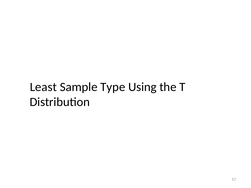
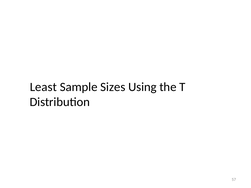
Type: Type -> Sizes
